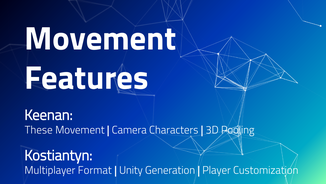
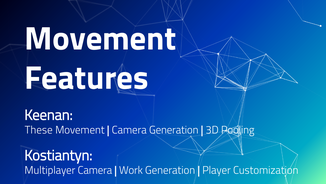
Camera Characters: Characters -> Generation
Multiplayer Format: Format -> Camera
Unity: Unity -> Work
